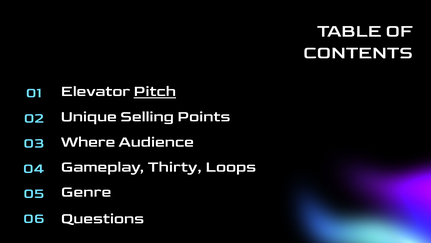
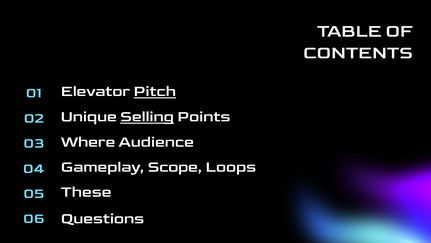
Selling underline: none -> present
Thirty: Thirty -> Scope
Genre: Genre -> These
